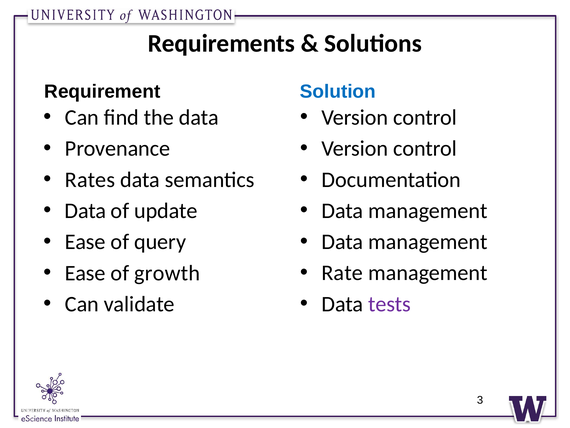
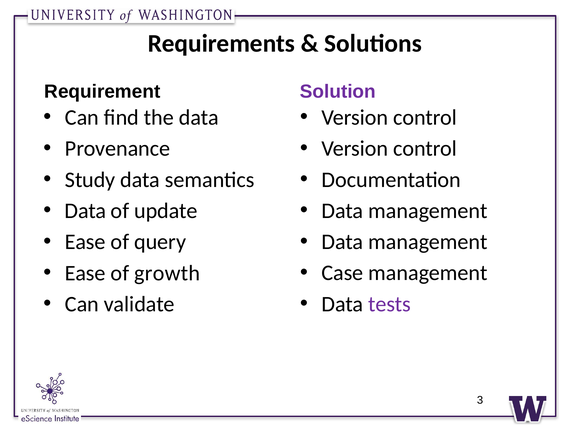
Solution colour: blue -> purple
Rates: Rates -> Study
Rate: Rate -> Case
